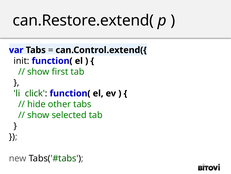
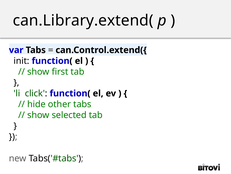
can.Restore.extend(: can.Restore.extend( -> can.Library.extend(
